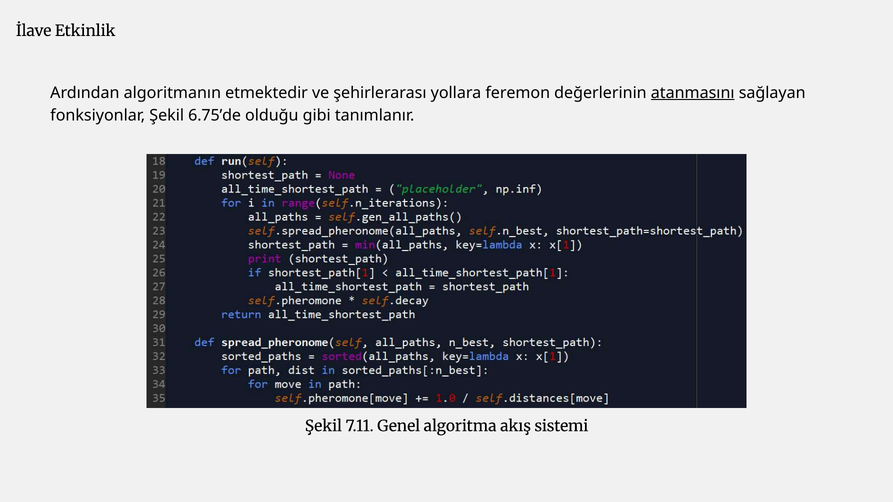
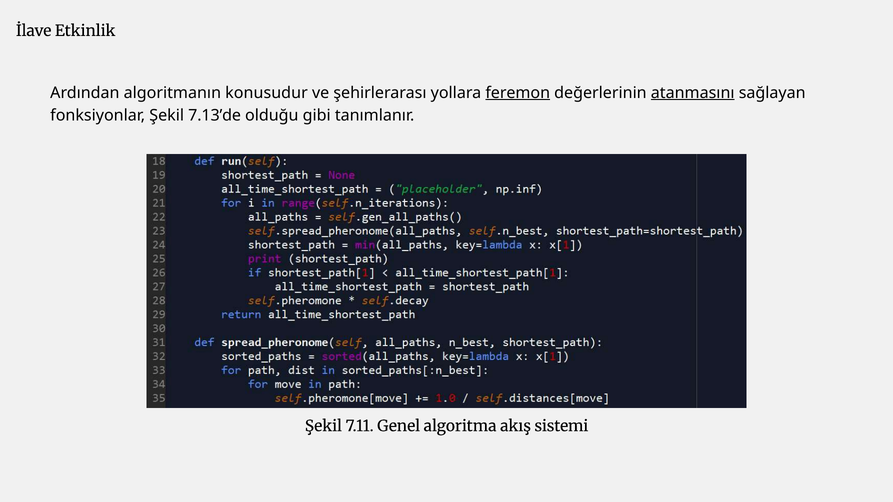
etmektedir: etmektedir -> konusudur
feremon underline: none -> present
6.75’de: 6.75’de -> 7.13’de
